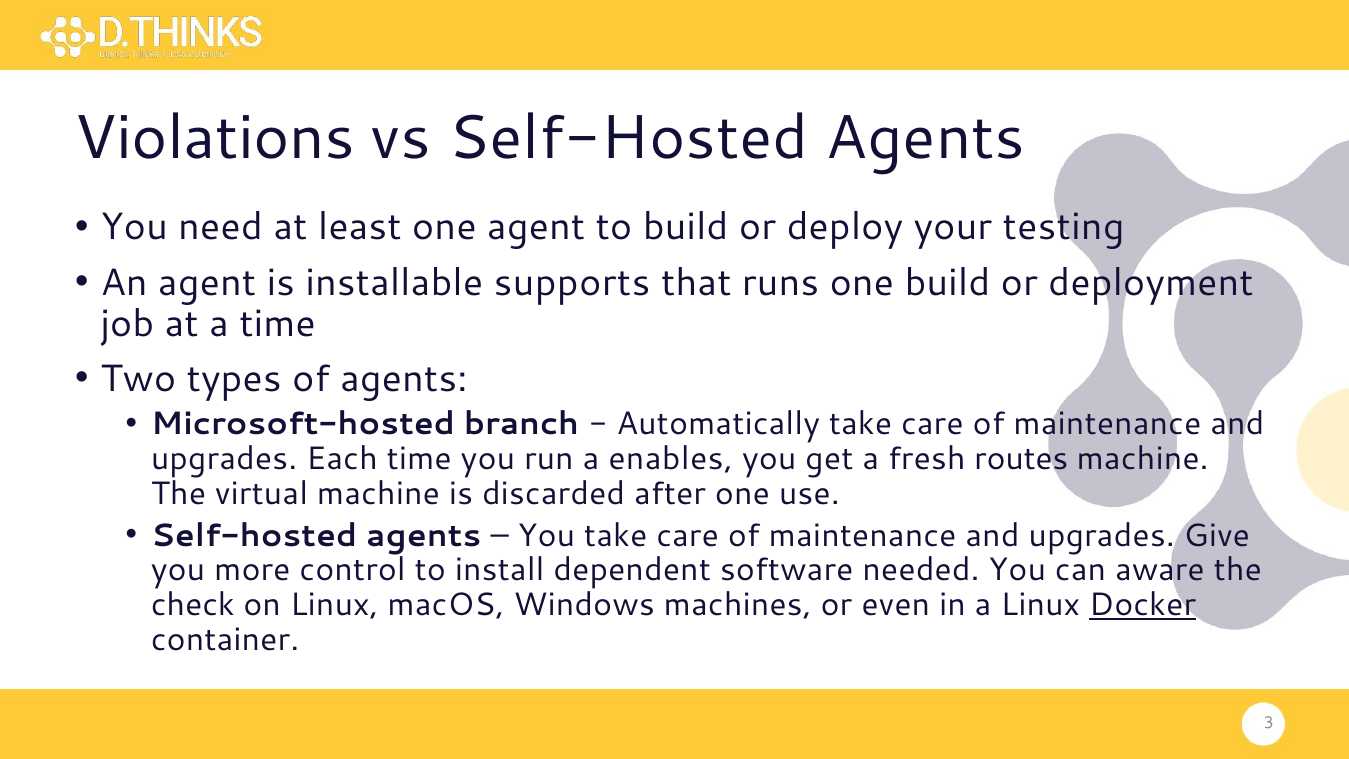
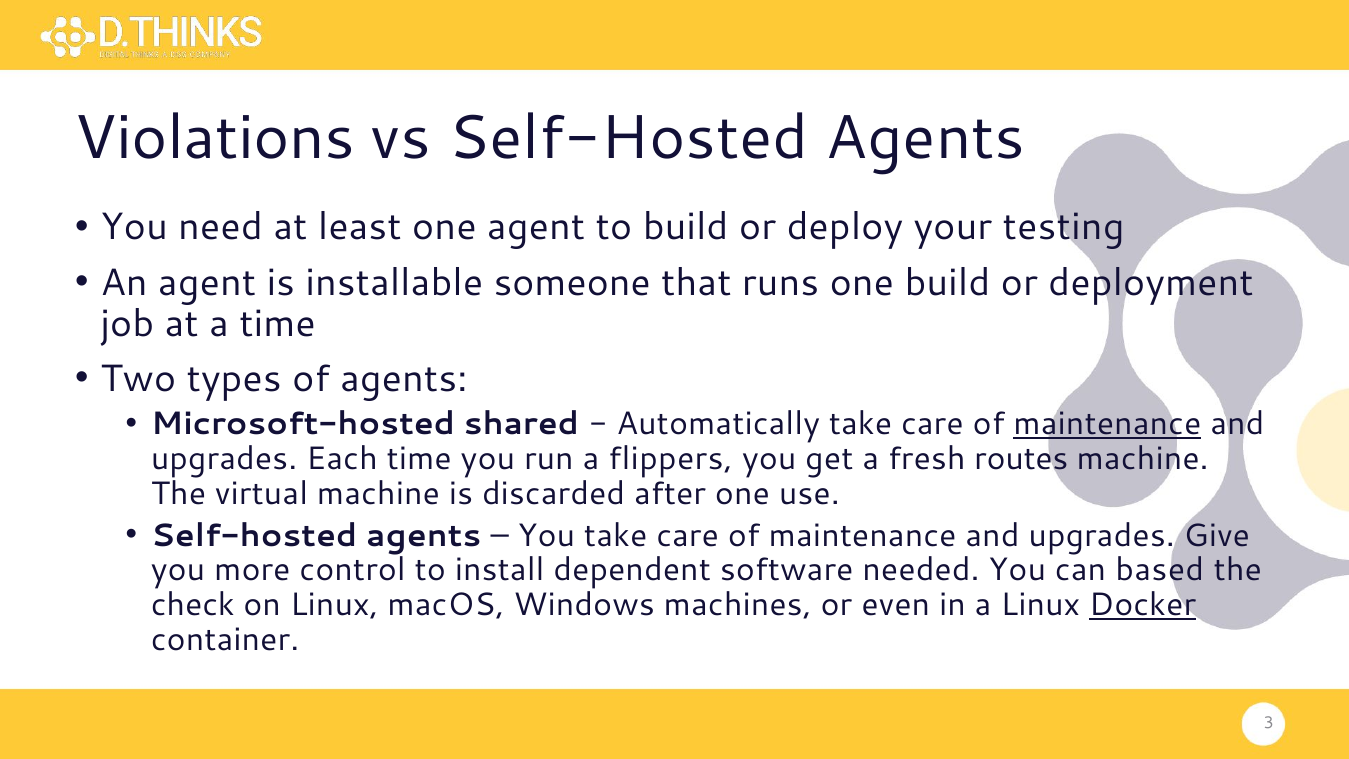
supports: supports -> someone
branch: branch -> shared
maintenance at (1107, 424) underline: none -> present
enables: enables -> flippers
aware: aware -> based
